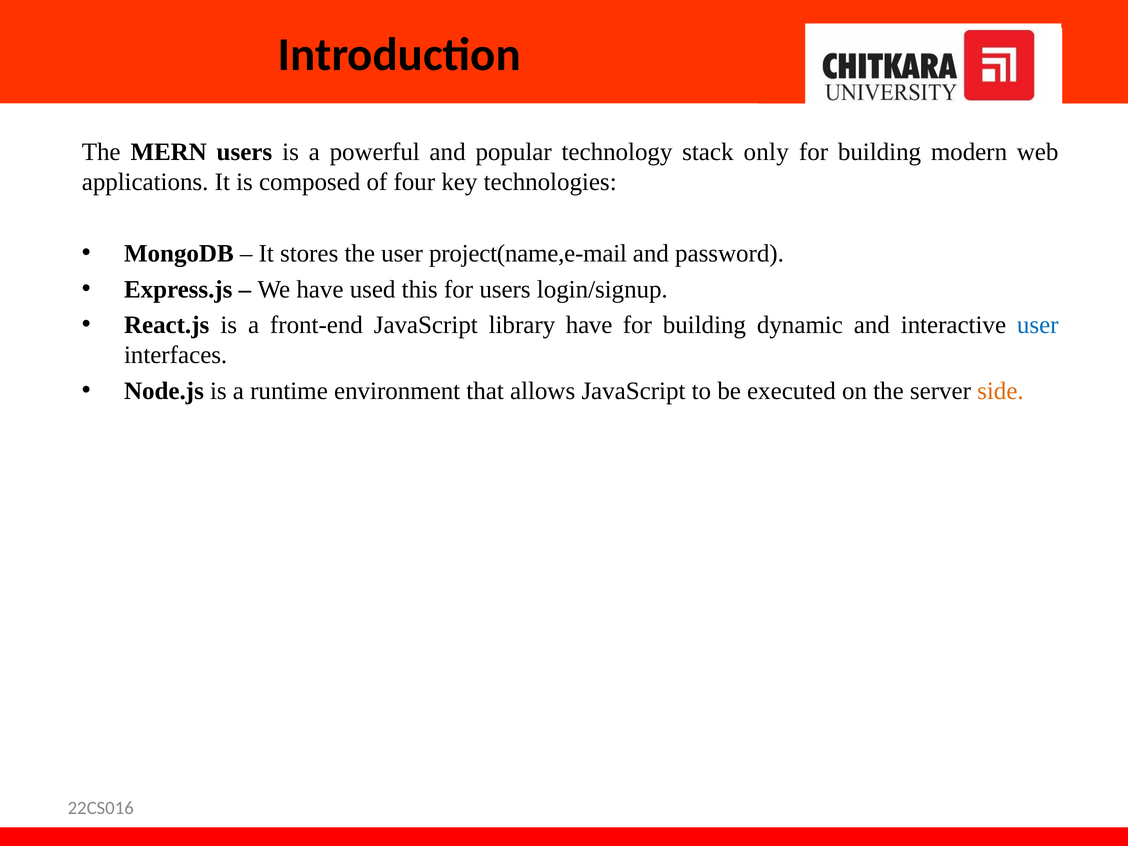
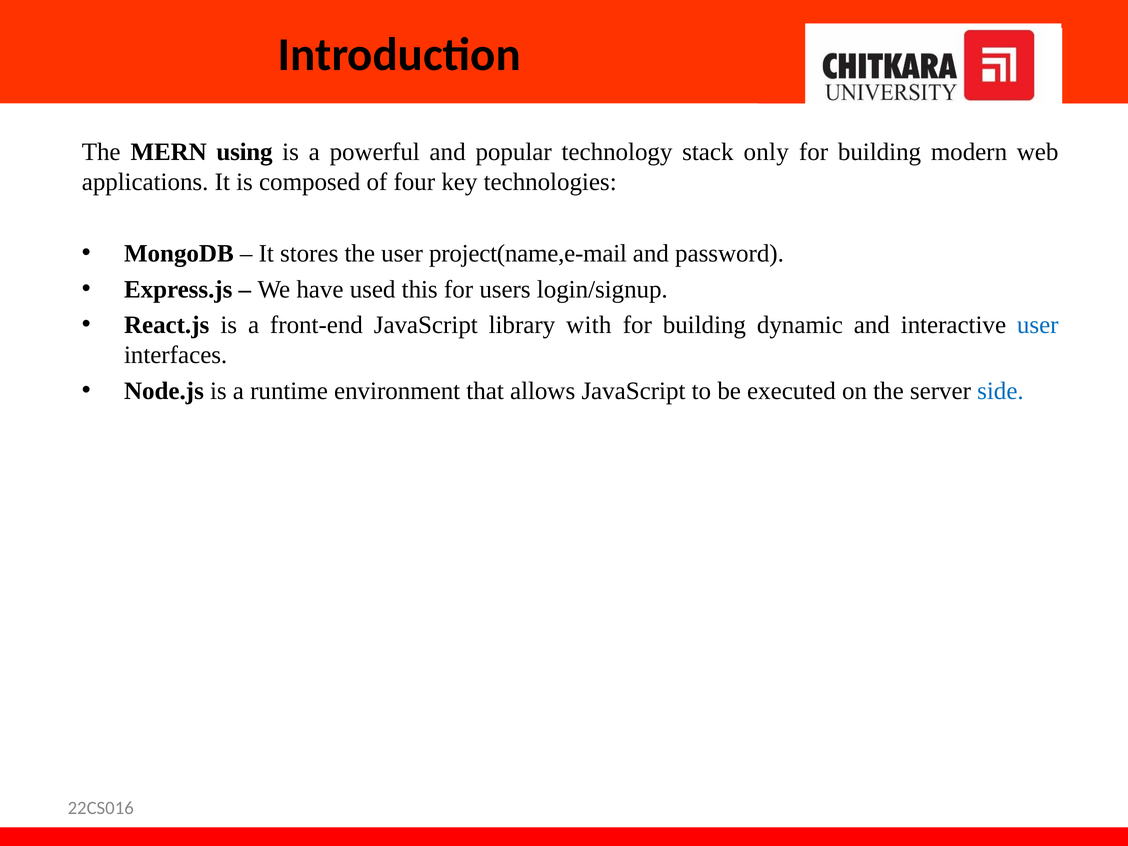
MERN users: users -> using
library have: have -> with
side colour: orange -> blue
